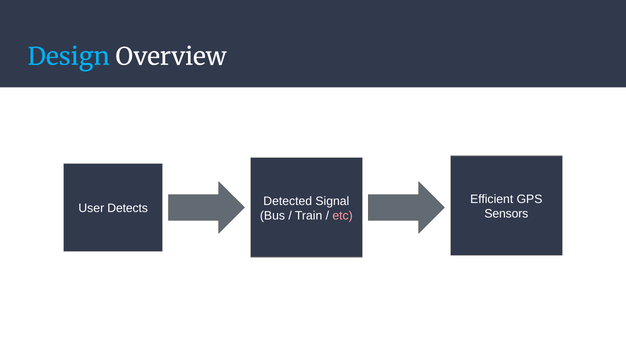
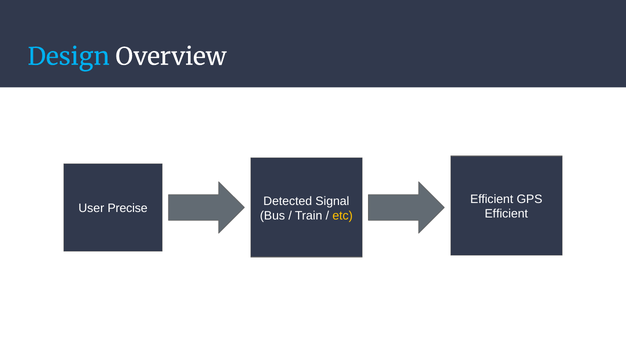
Detects: Detects -> Precise
Sensors at (506, 214): Sensors -> Efficient
etc colour: pink -> yellow
